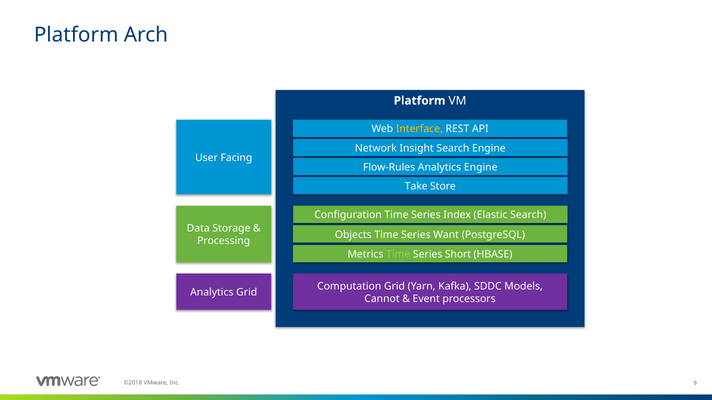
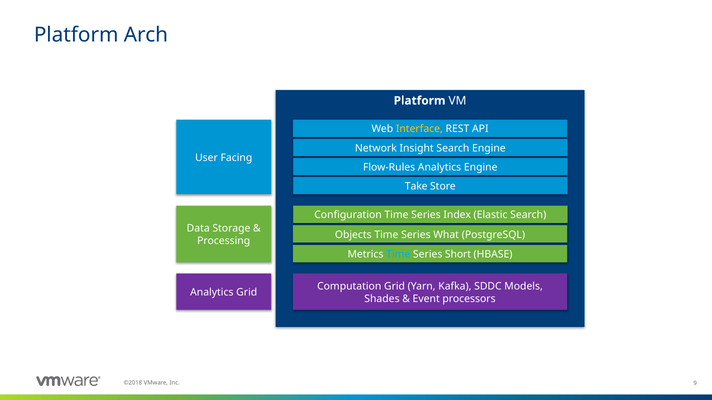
Want: Want -> What
Time at (398, 255) colour: light green -> light blue
Cannot: Cannot -> Shades
